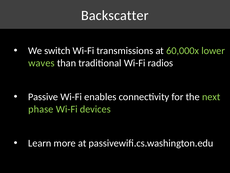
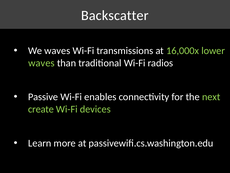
We switch: switch -> waves
60,000x: 60,000x -> 16,000x
phase: phase -> create
